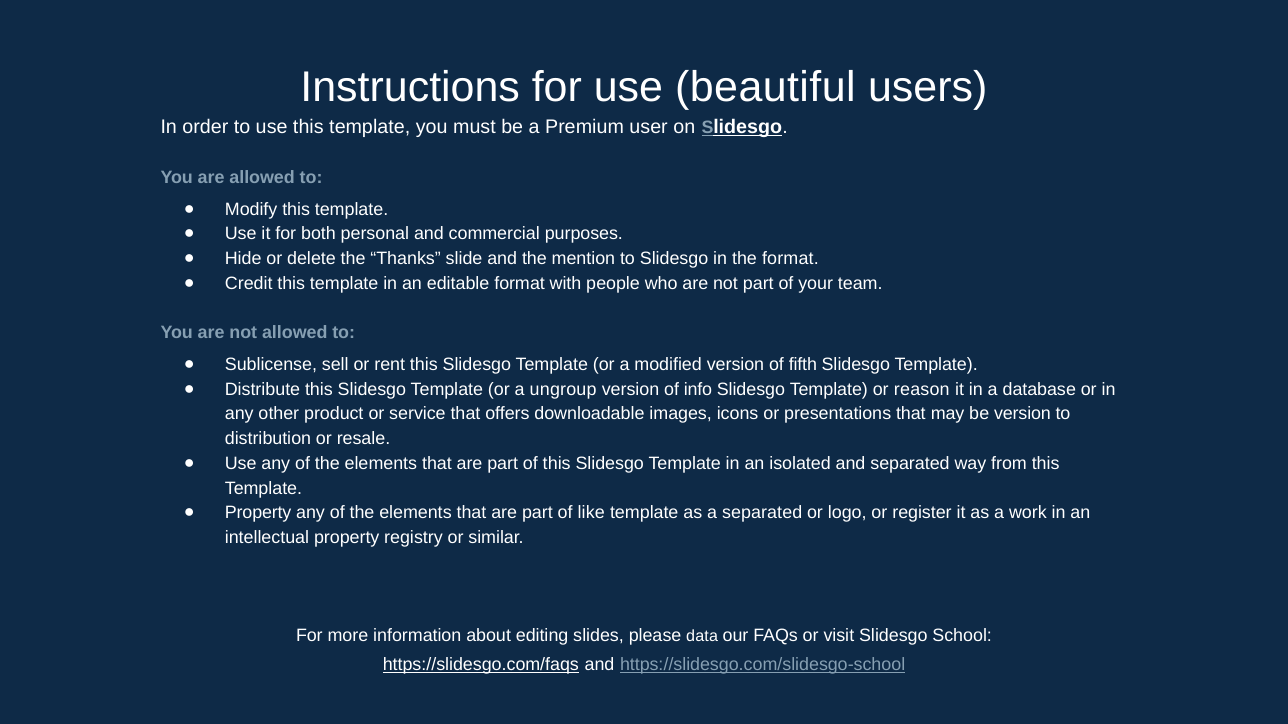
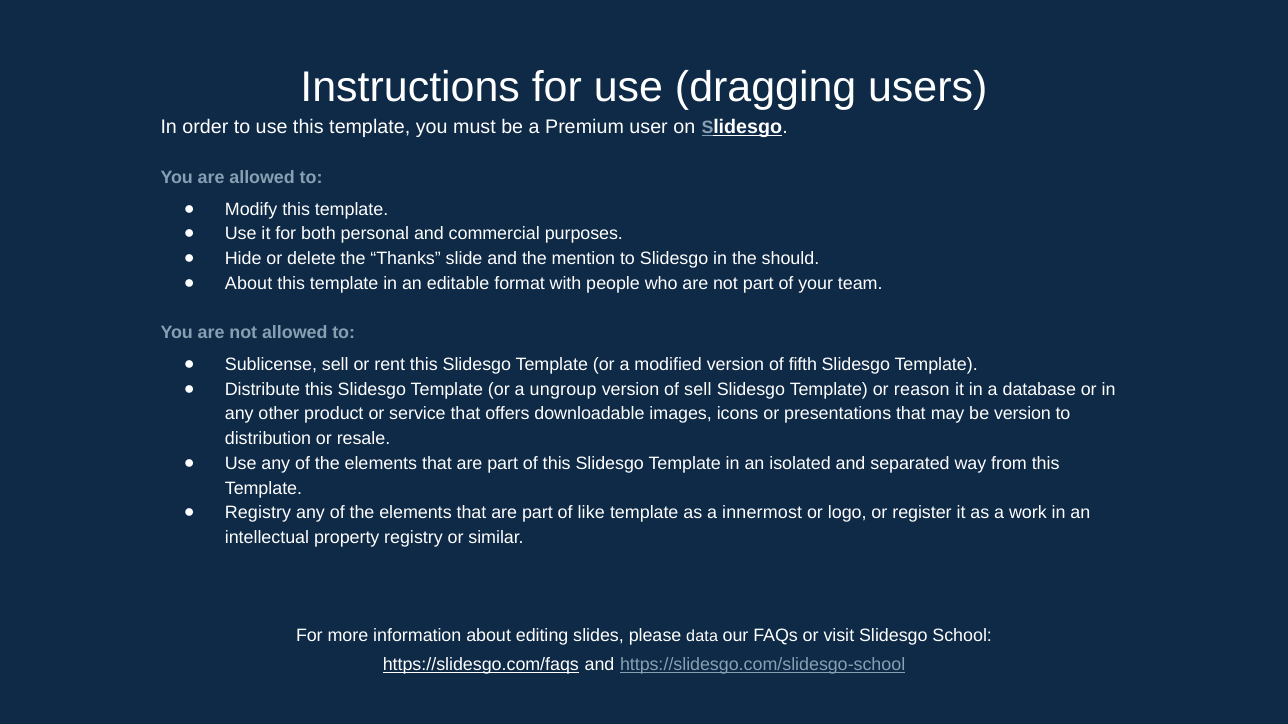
beautiful: beautiful -> dragging
the format: format -> should
Credit at (249, 283): Credit -> About
of info: info -> sell
Property at (258, 513): Property -> Registry
a separated: separated -> innermost
